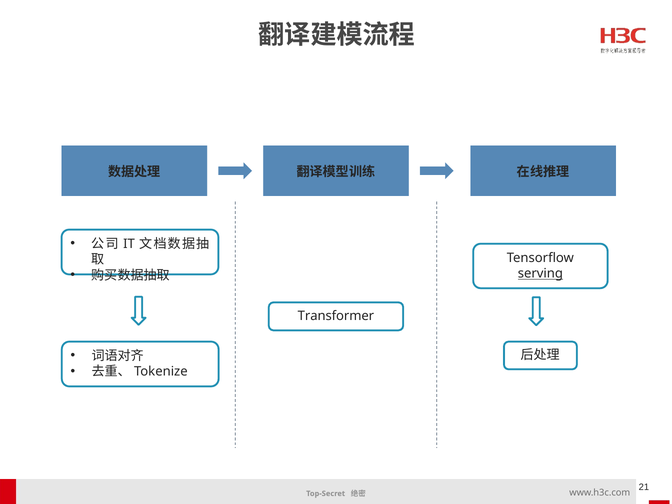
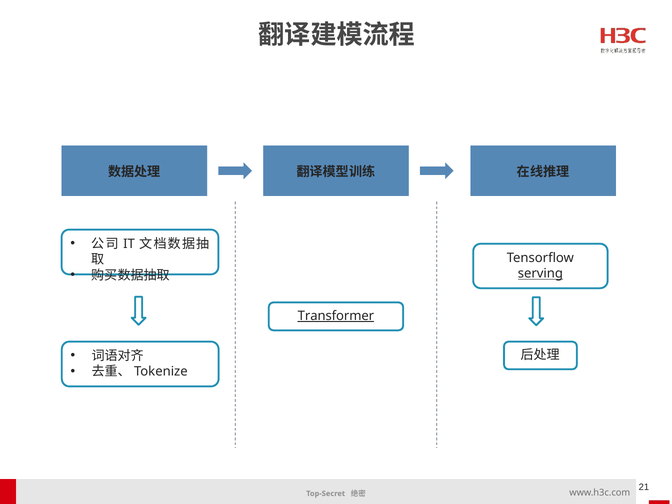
Transformer underline: none -> present
